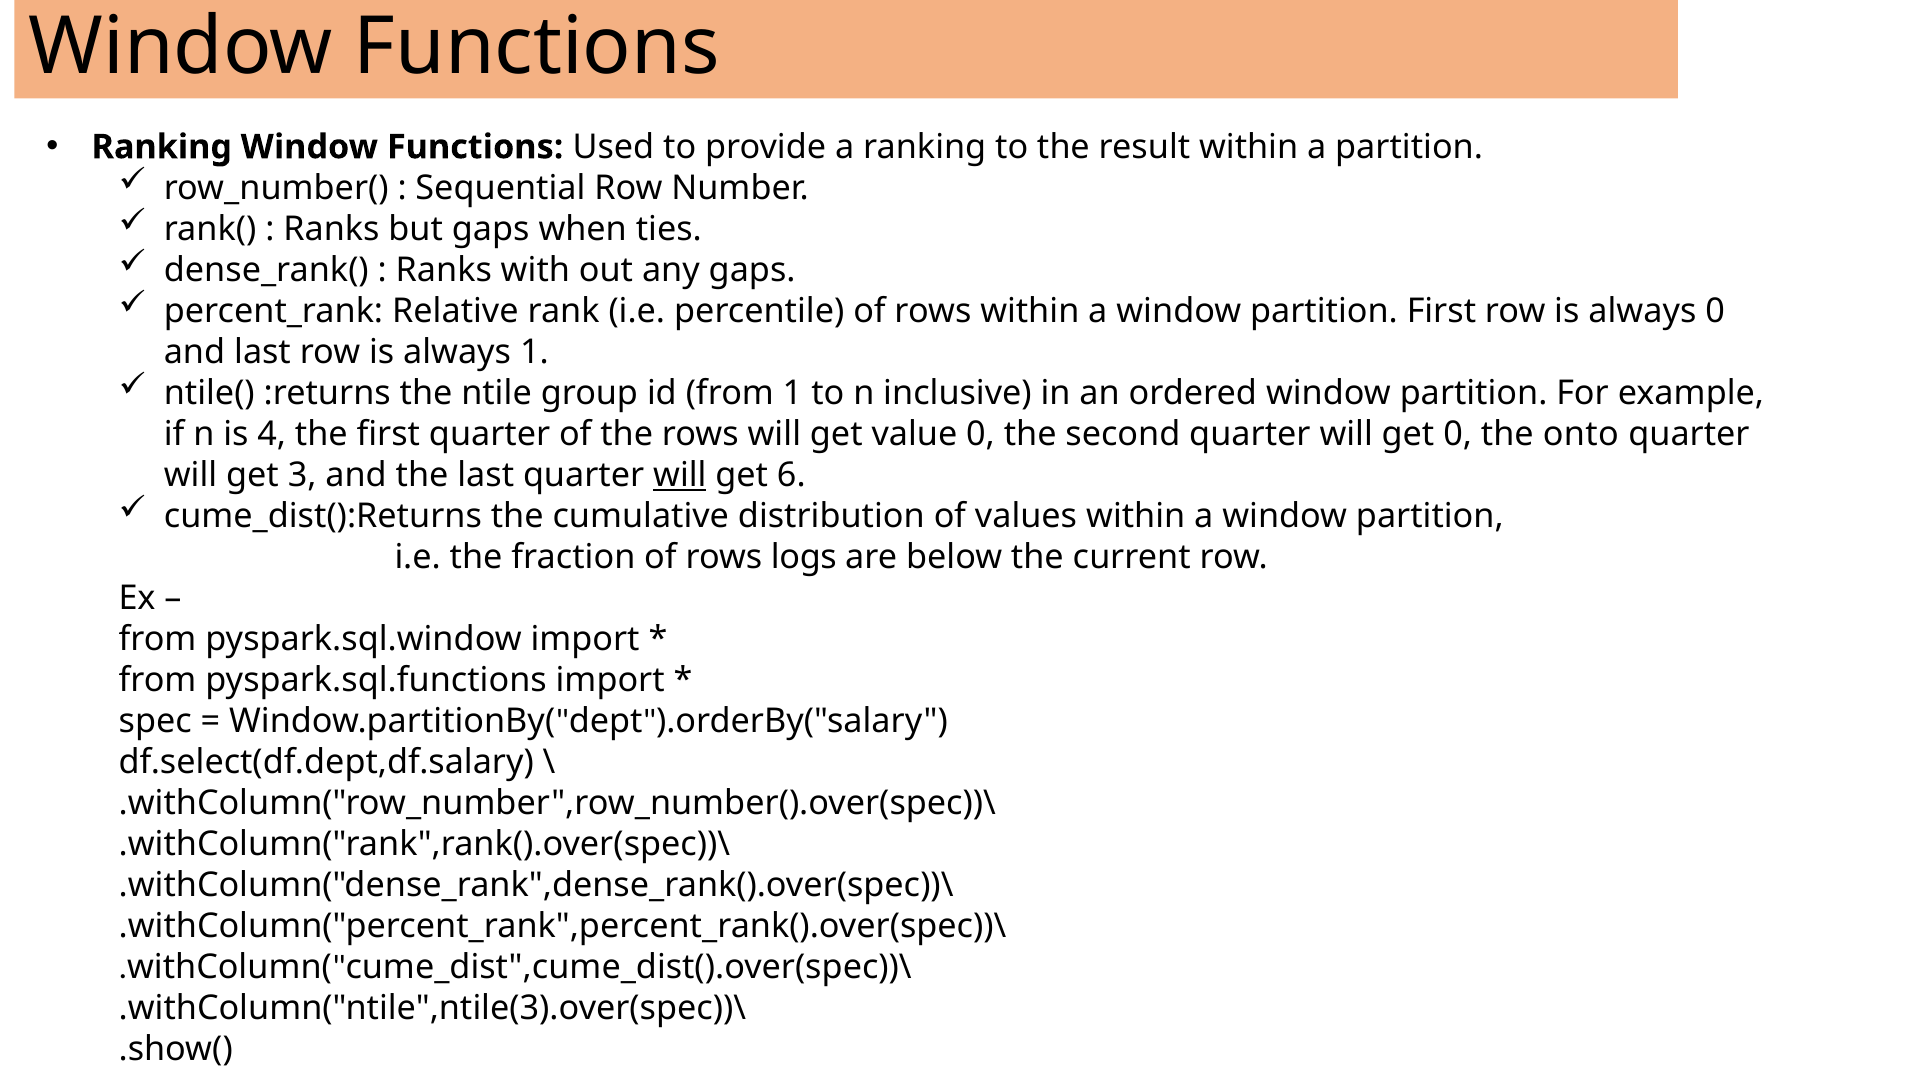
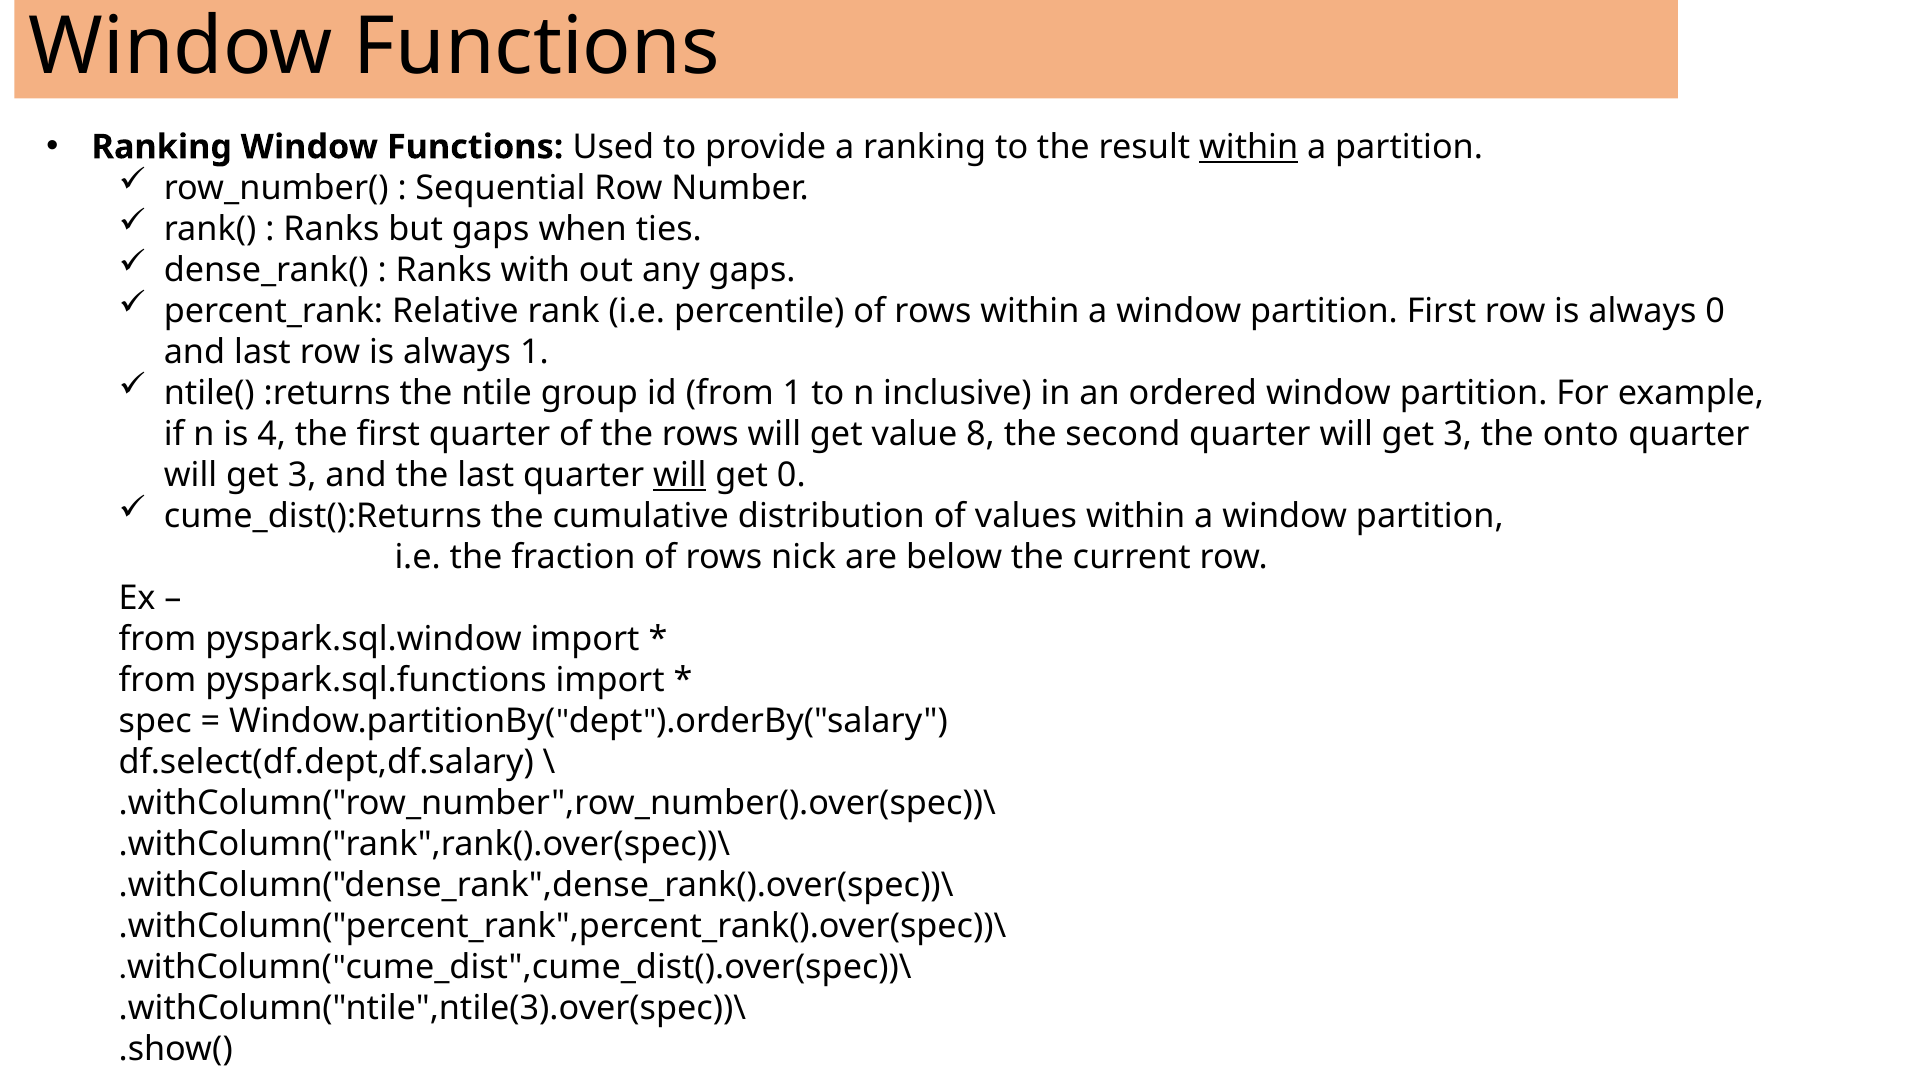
within at (1249, 147) underline: none -> present
value 0: 0 -> 8
0 at (1458, 434): 0 -> 3
get 6: 6 -> 0
logs: logs -> nick
